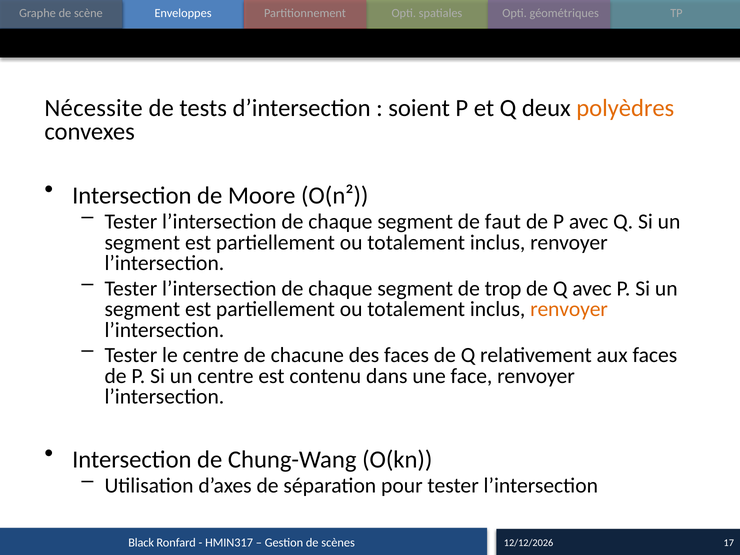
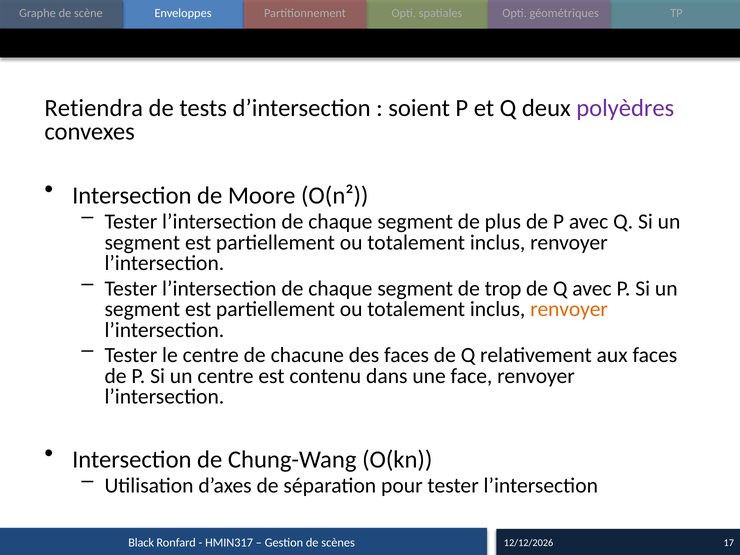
Nécessite: Nécessite -> Retiendra
polyèdres colour: orange -> purple
faut: faut -> plus
